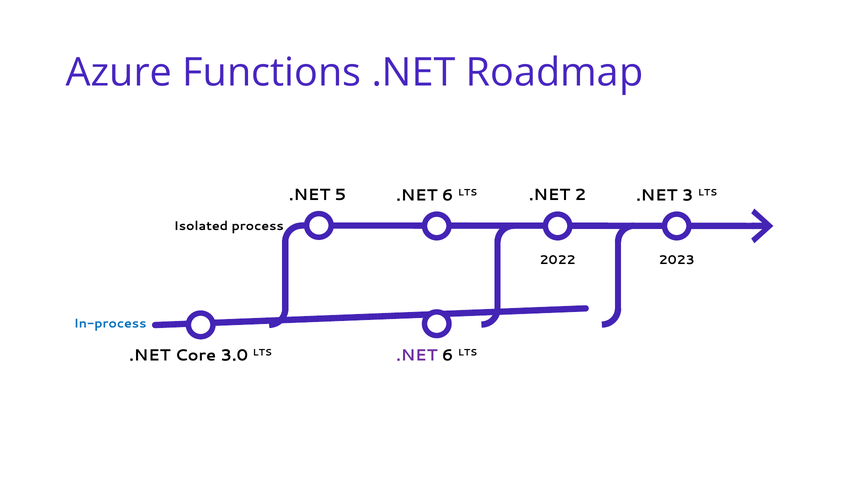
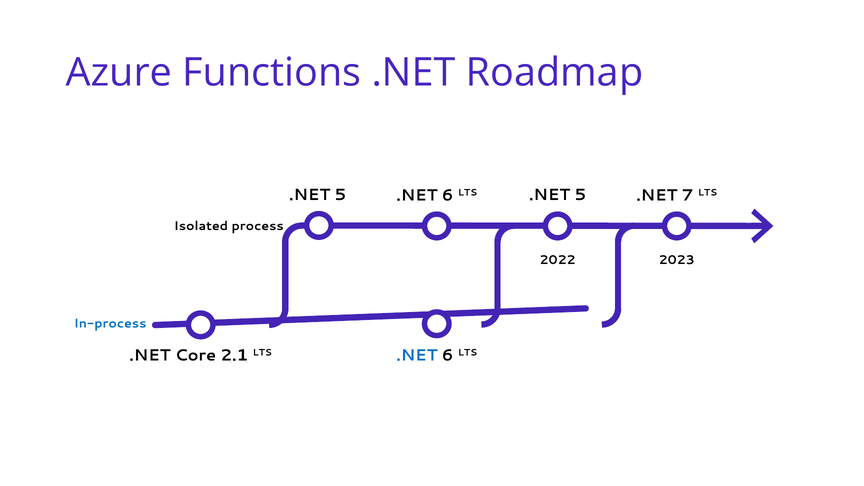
LTS .NET 2: 2 -> 5
3: 3 -> 7
3.0: 3.0 -> 2.1
.NET at (417, 355) colour: purple -> blue
